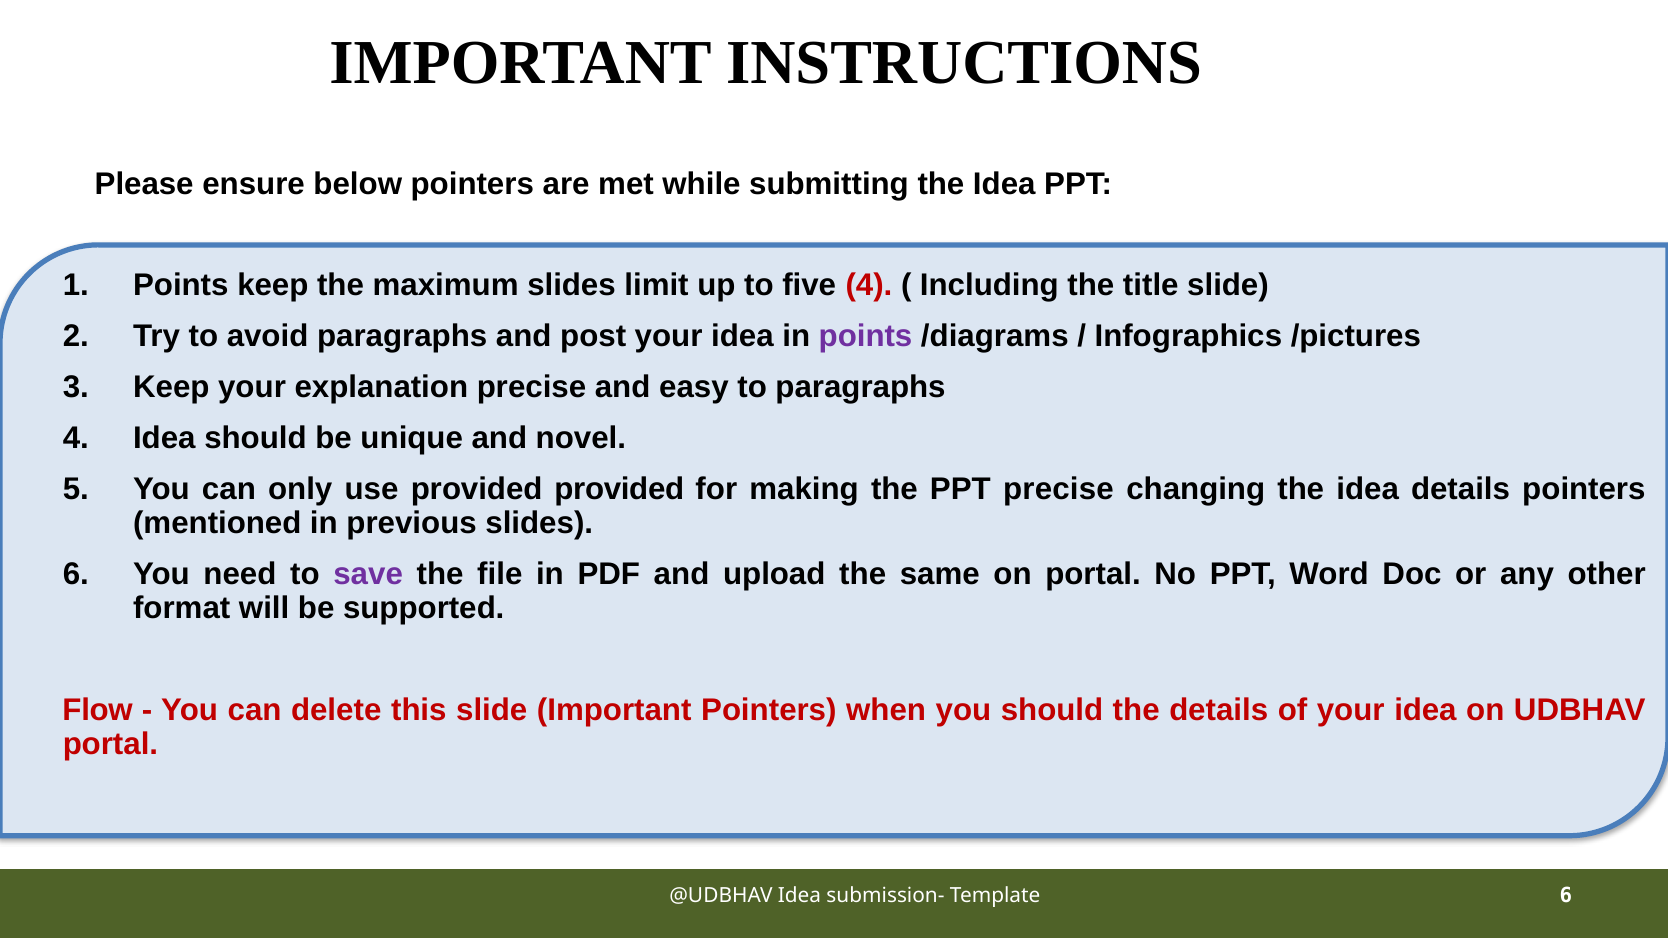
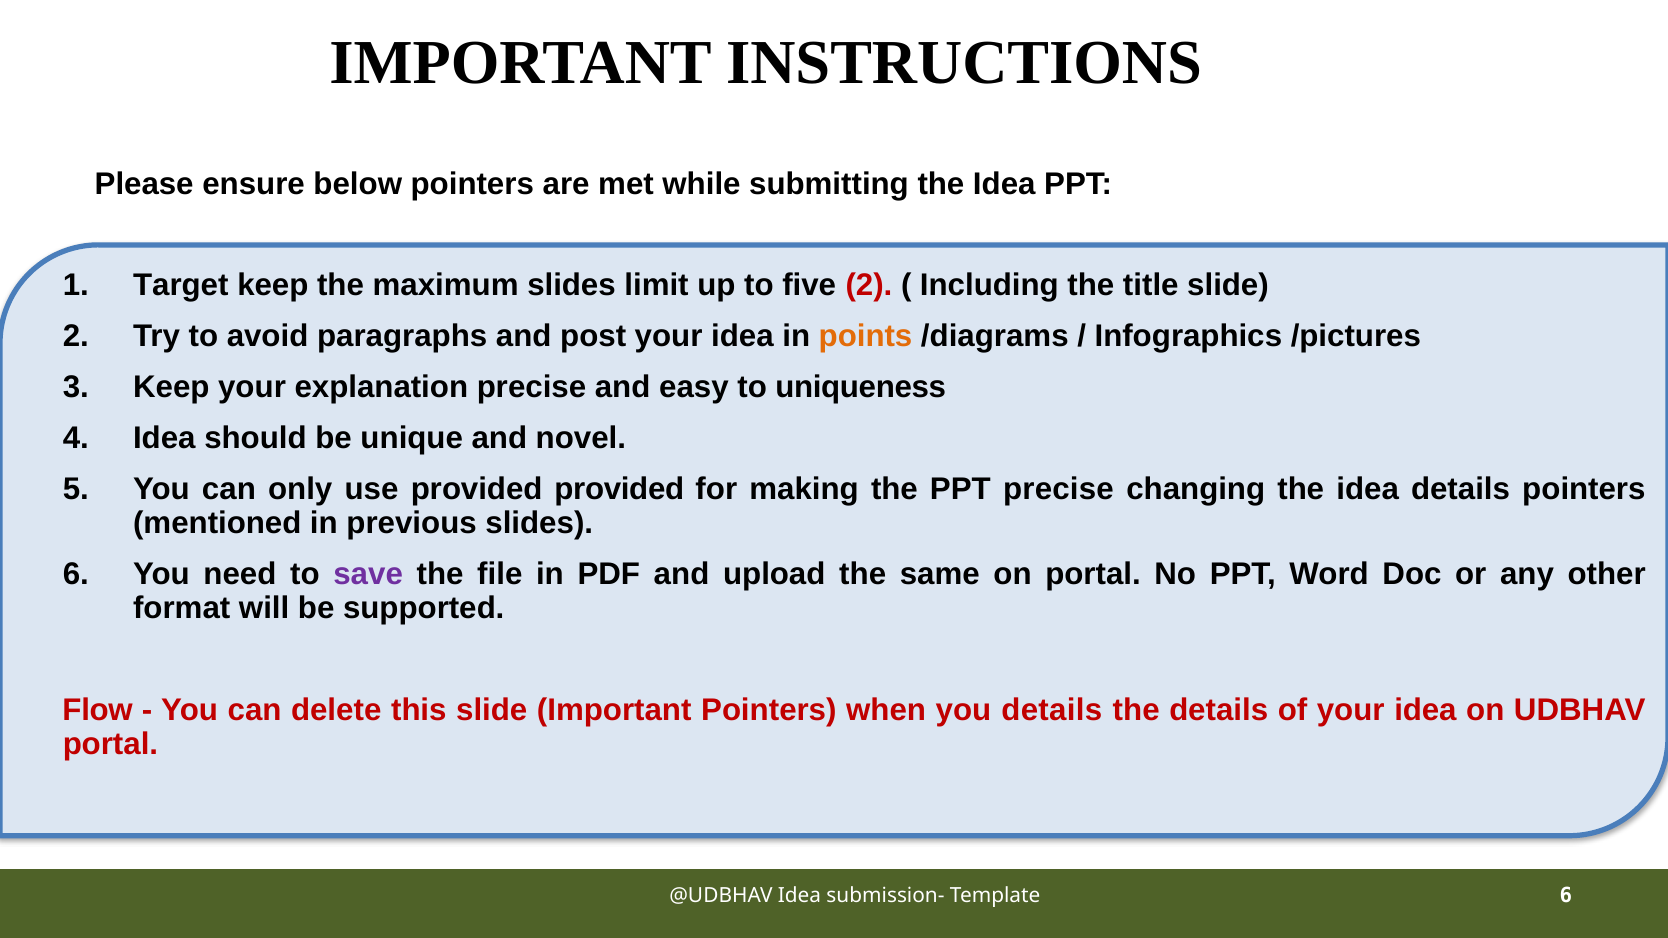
Points at (181, 285): Points -> Target
five 4: 4 -> 2
points at (866, 336) colour: purple -> orange
to paragraphs: paragraphs -> uniqueness
you should: should -> details
